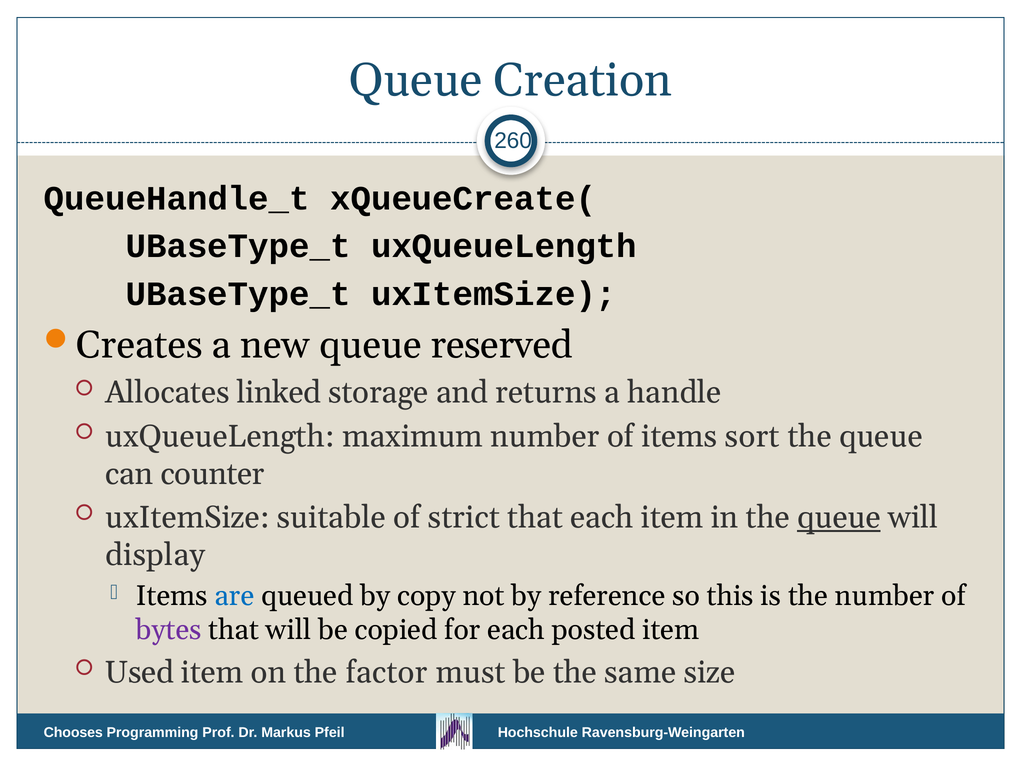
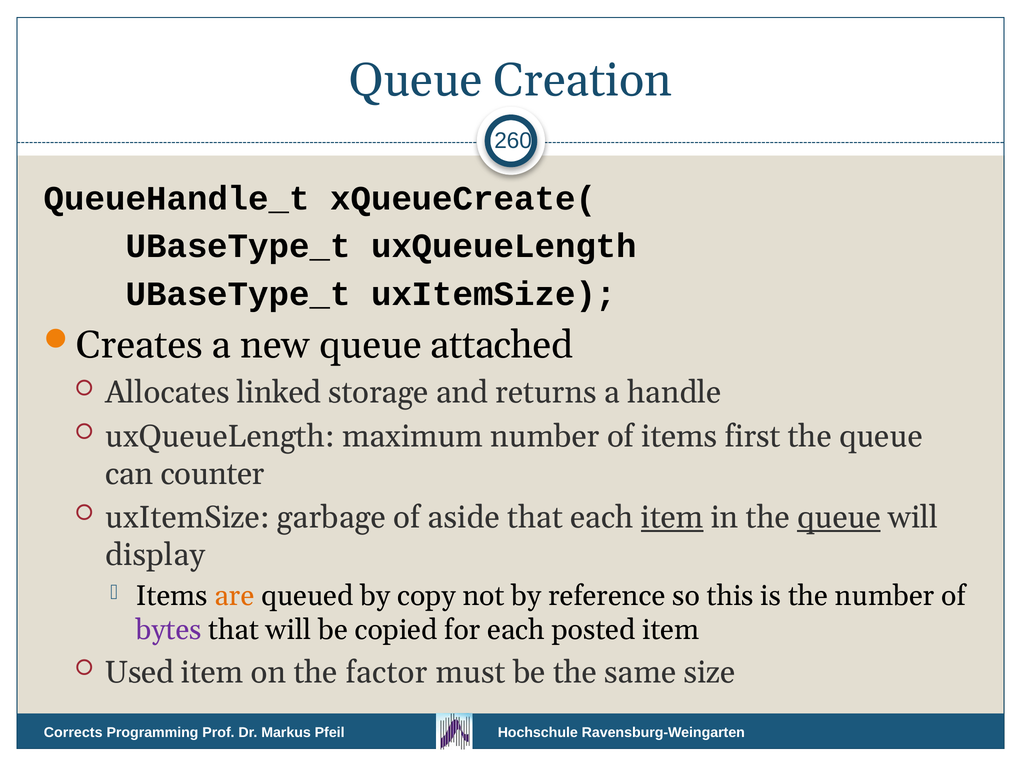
reserved: reserved -> attached
sort: sort -> first
suitable: suitable -> garbage
strict: strict -> aside
item at (672, 518) underline: none -> present
are colour: blue -> orange
Chooses: Chooses -> Corrects
